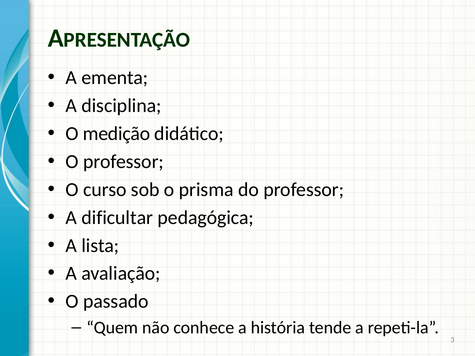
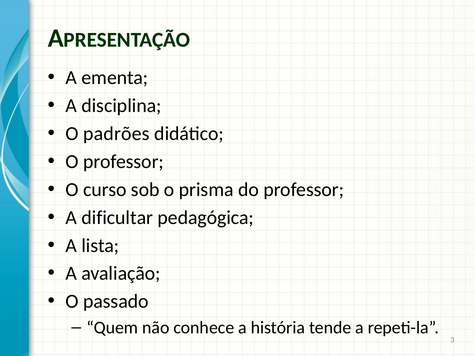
medição: medição -> padrões
